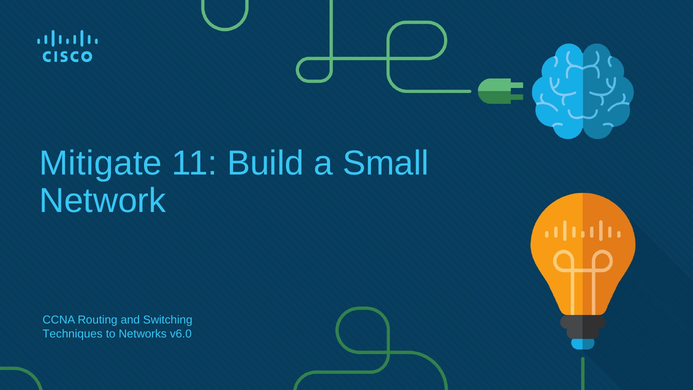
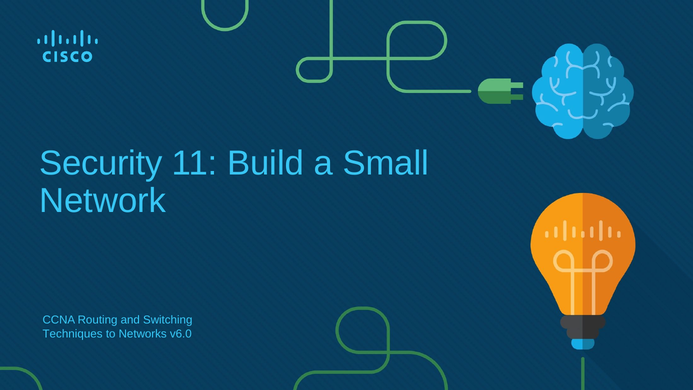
Mitigate: Mitigate -> Security
